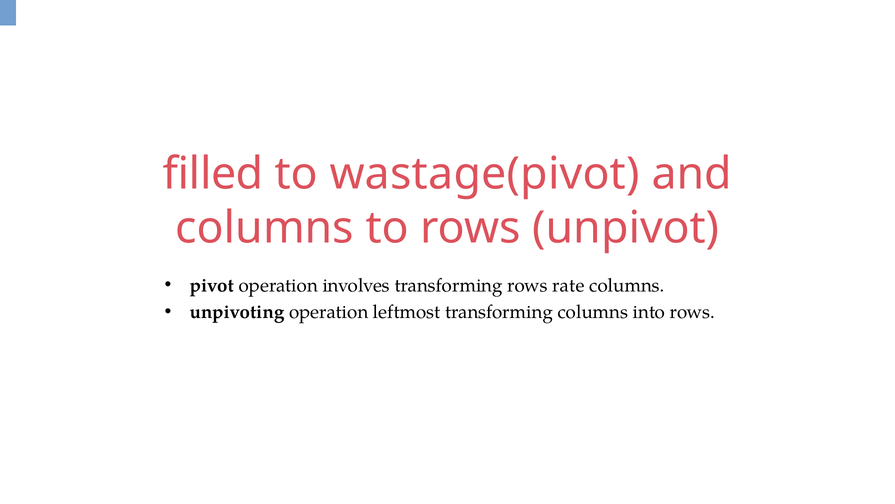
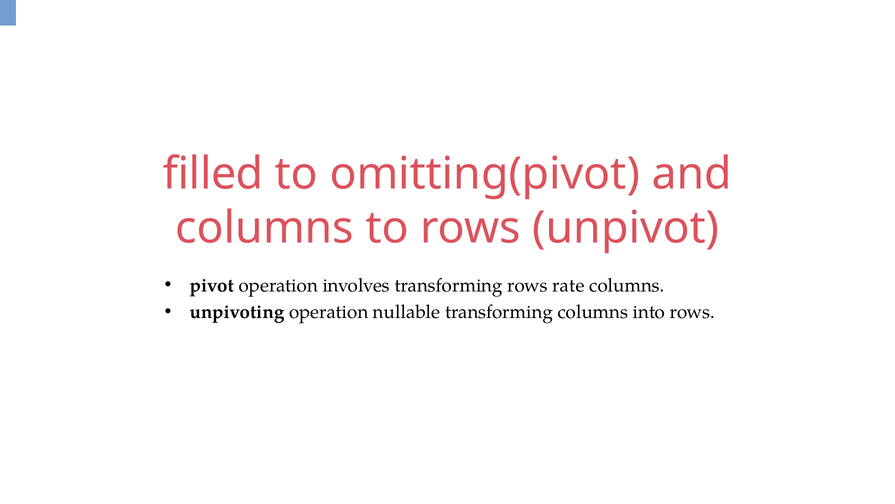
wastage(pivot: wastage(pivot -> omitting(pivot
leftmost: leftmost -> nullable
